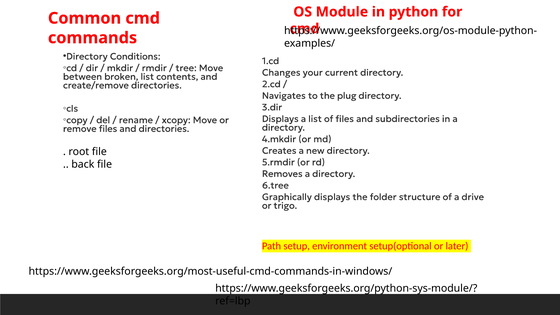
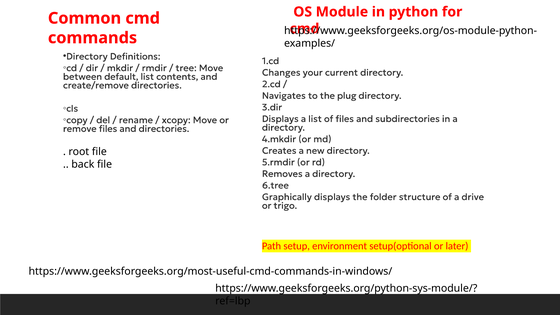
Conditions: Conditions -> Definitions
broken: broken -> default
